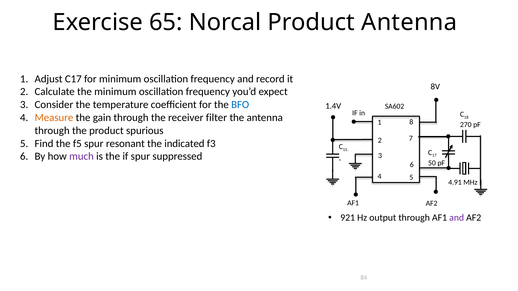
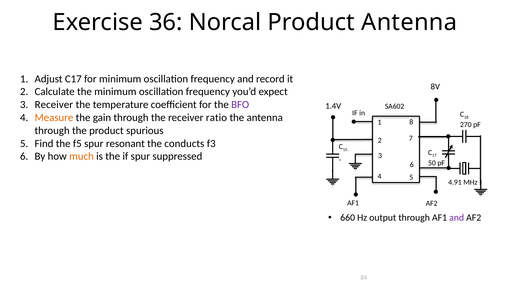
65: 65 -> 36
3 Consider: Consider -> Receiver
BFO colour: blue -> purple
filter: filter -> ratio
indicated: indicated -> conducts
much colour: purple -> orange
921: 921 -> 660
